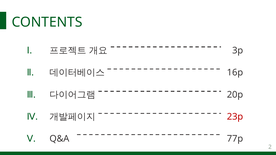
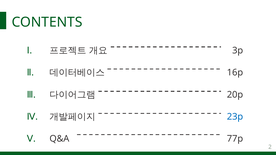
23p colour: red -> blue
